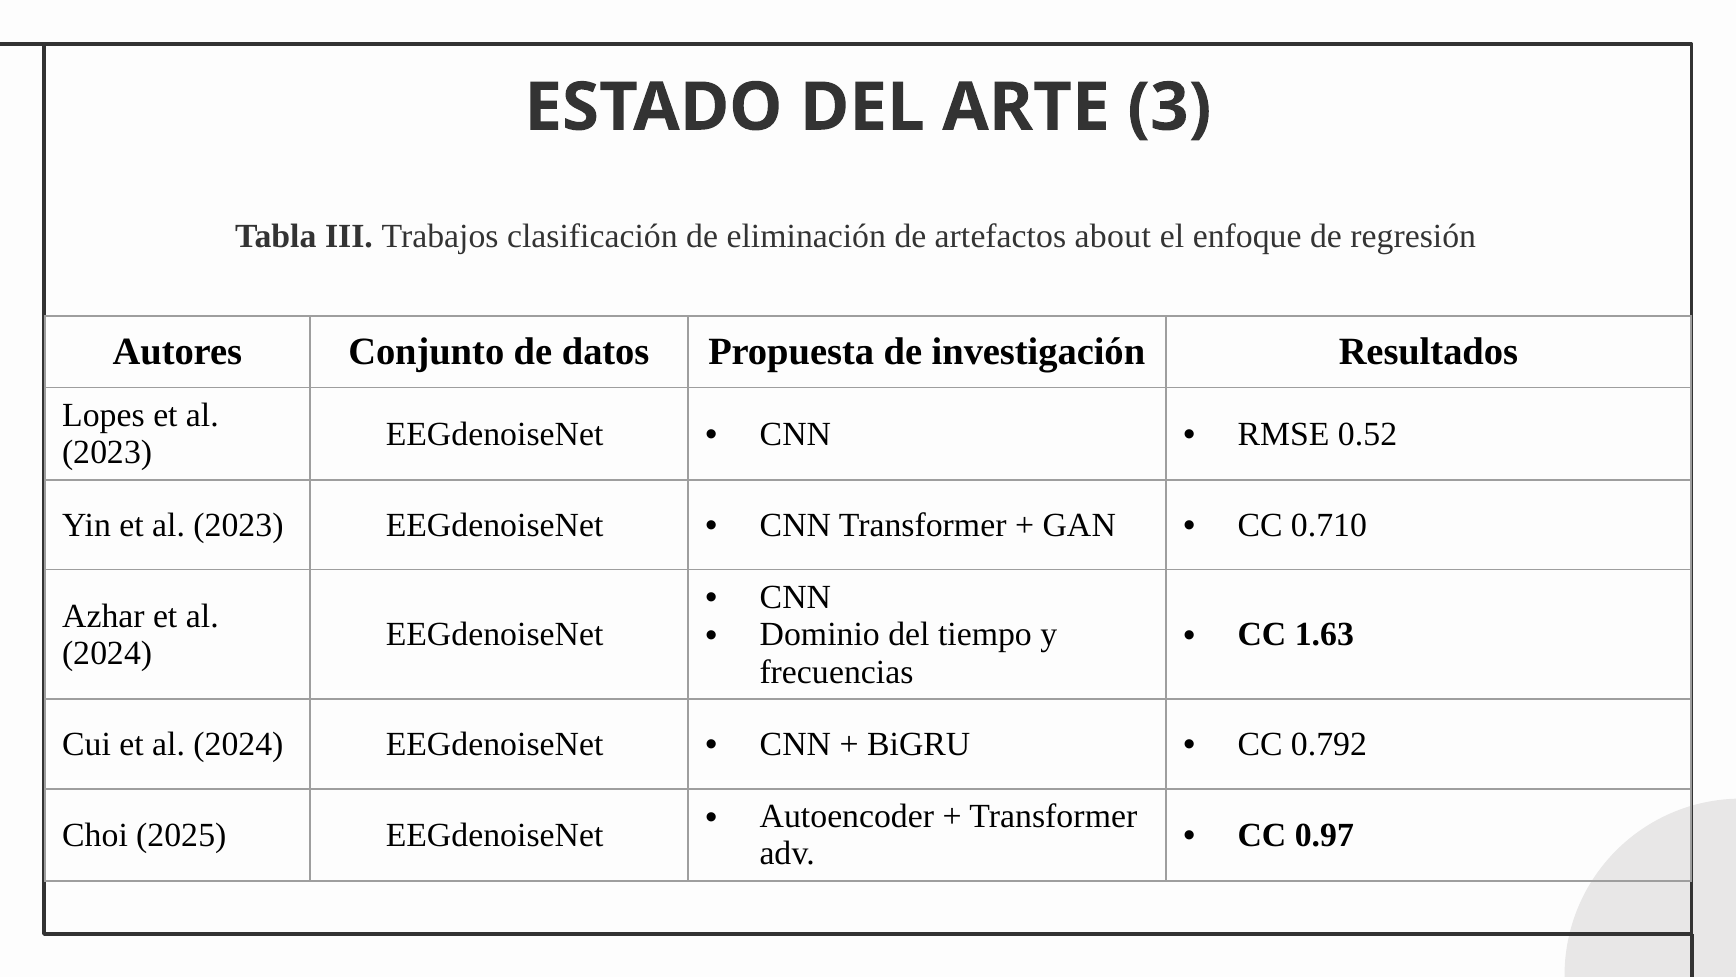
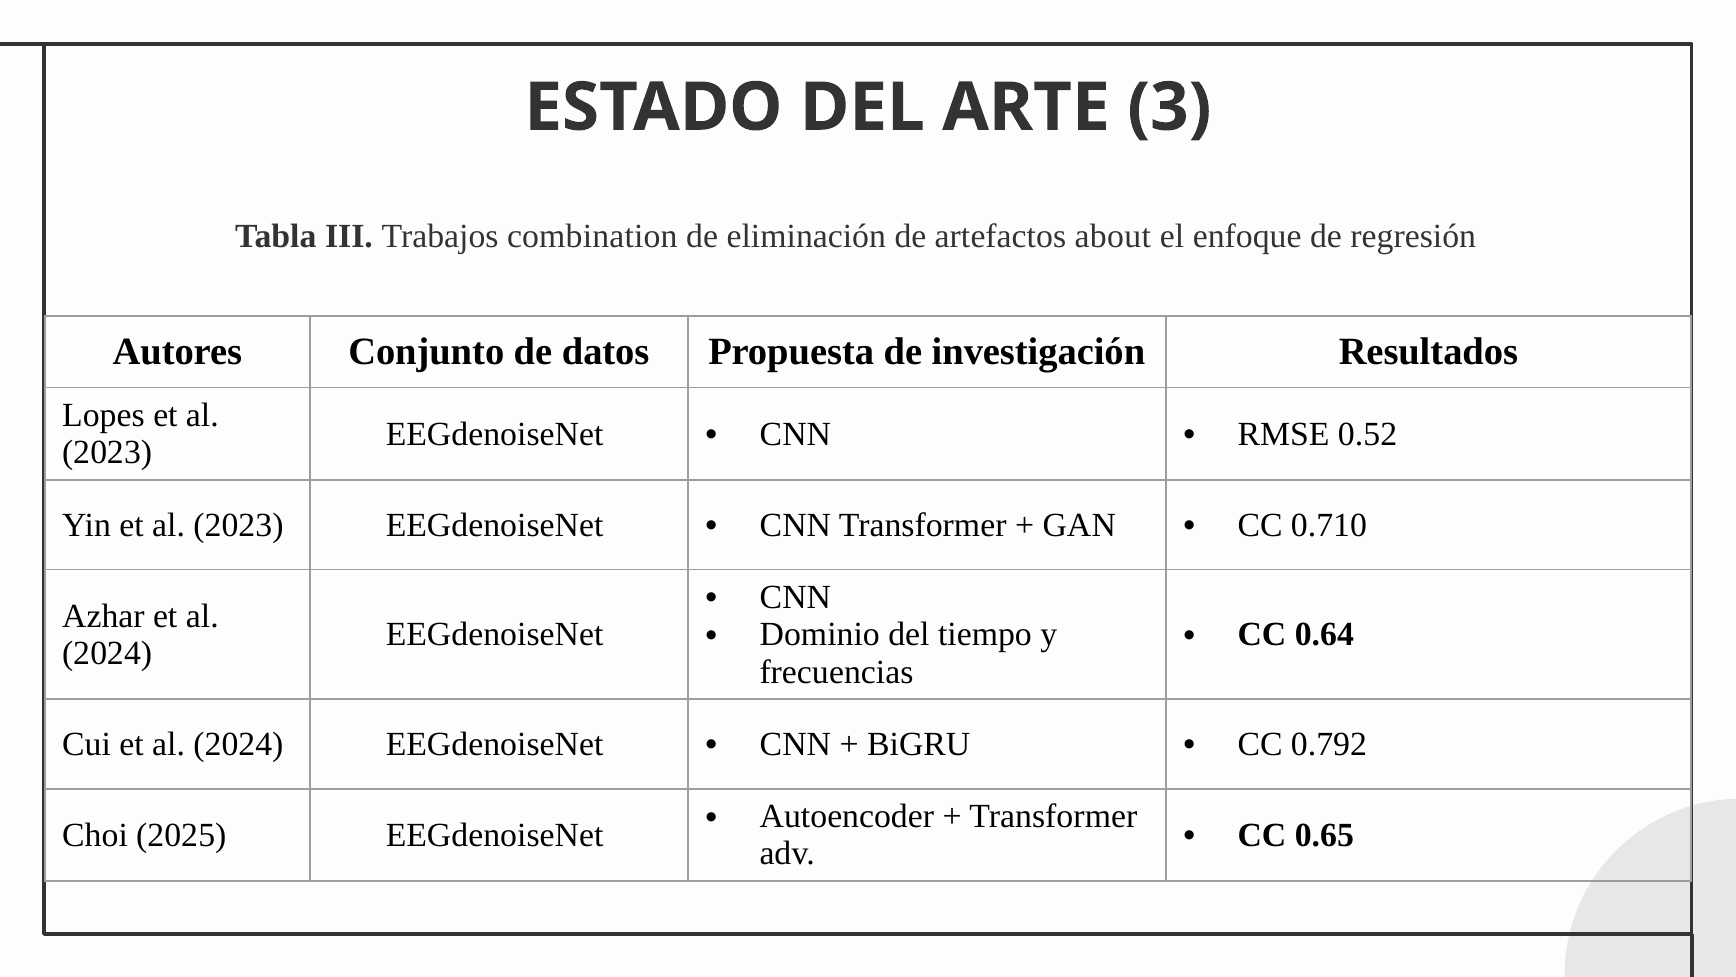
clasificación: clasificación -> combination
1.63: 1.63 -> 0.64
0.97: 0.97 -> 0.65
